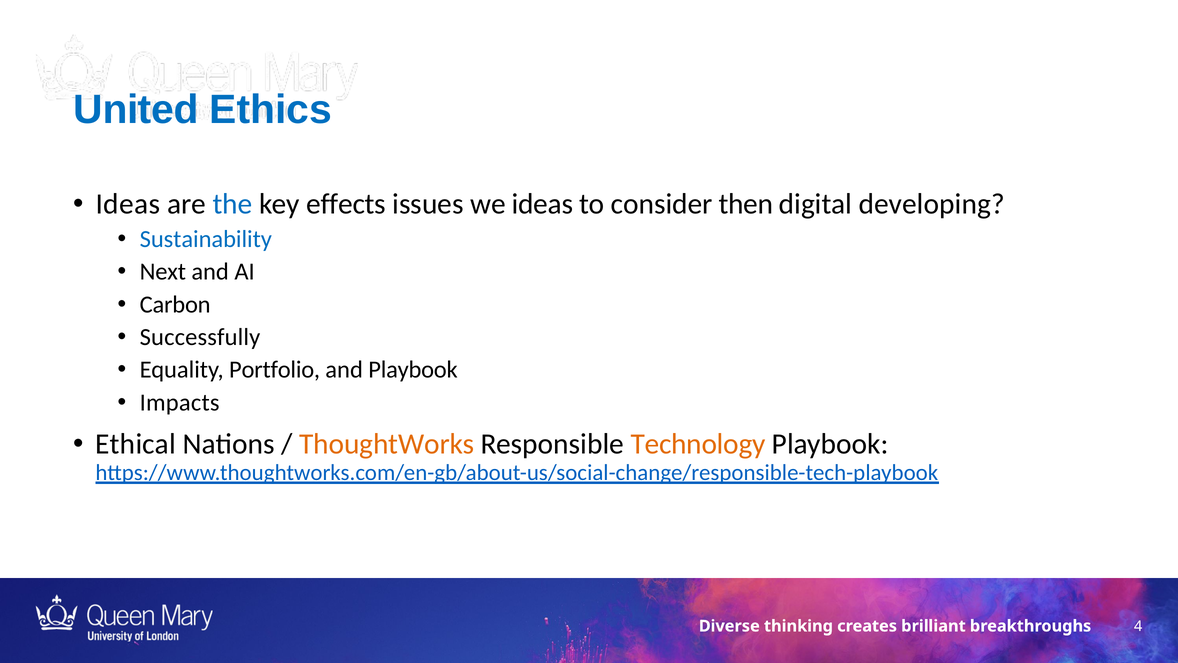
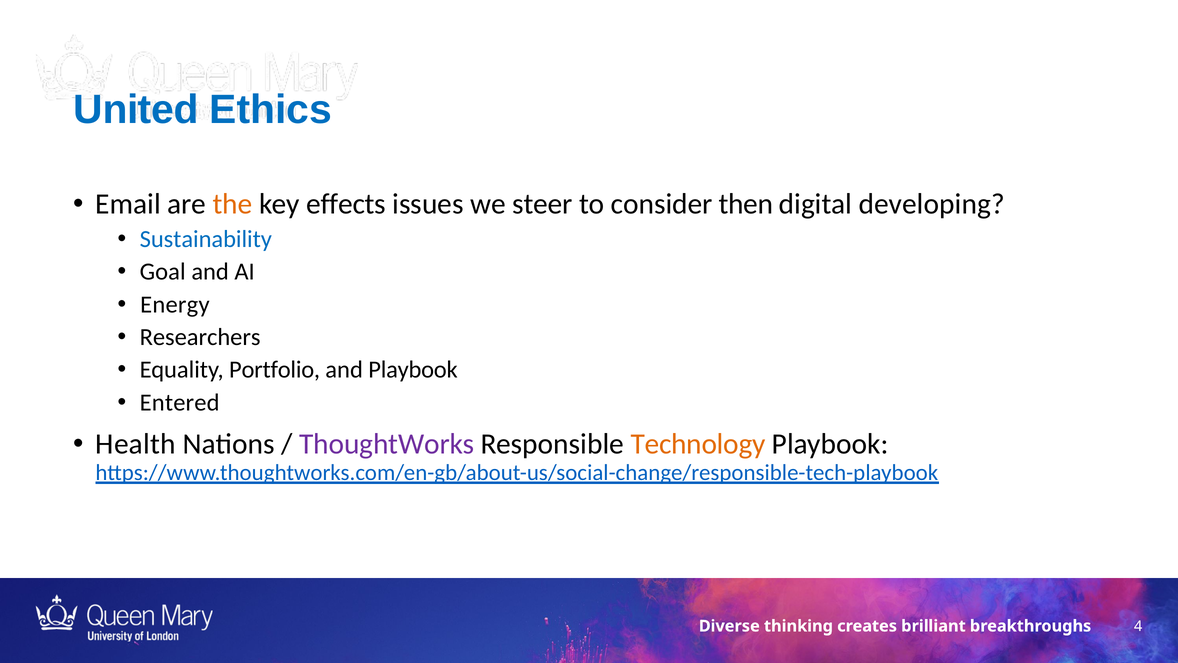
Ideas at (128, 204): Ideas -> Email
the colour: blue -> orange
we ideas: ideas -> steer
Next: Next -> Goal
Carbon: Carbon -> Energy
Successfully: Successfully -> Researchers
Impacts: Impacts -> Entered
Ethical: Ethical -> Health
ThoughtWorks colour: orange -> purple
